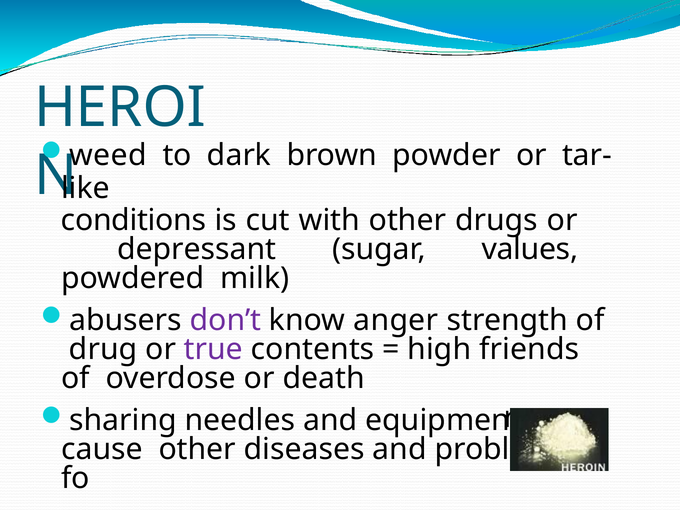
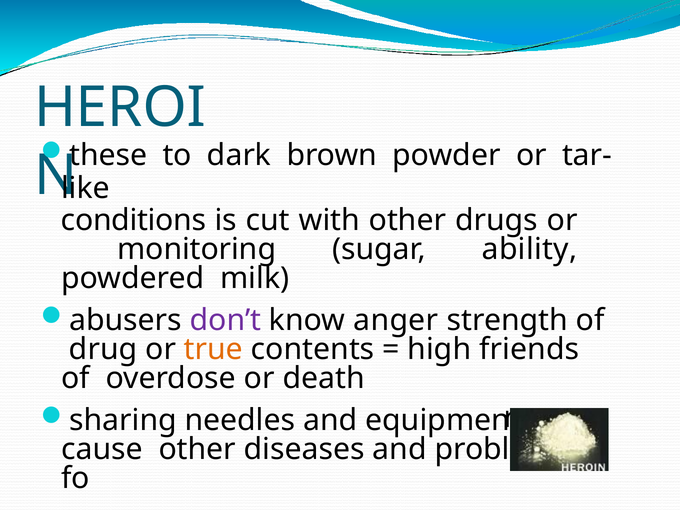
weed: weed -> these
depressant: depressant -> monitoring
values: values -> ability
true colour: purple -> orange
